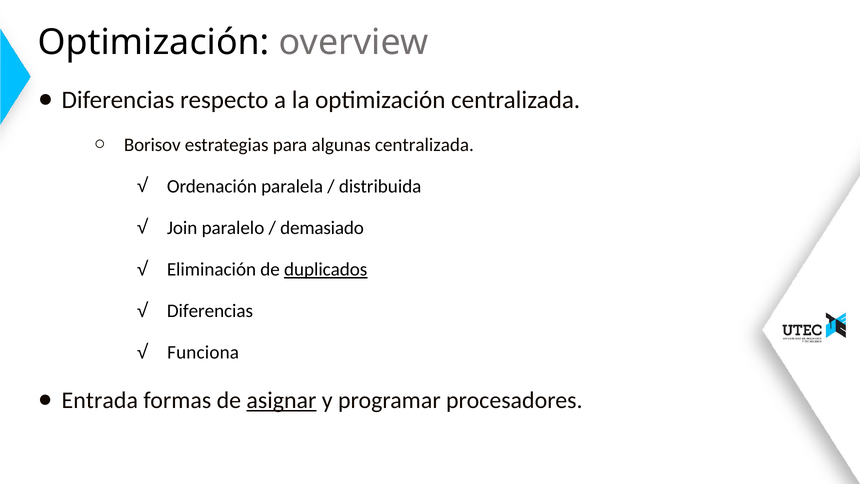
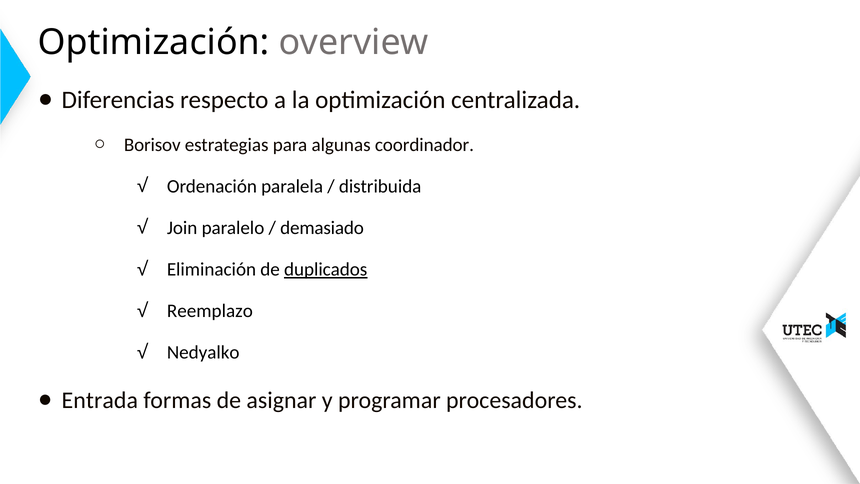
algunas centralizada: centralizada -> coordinador
Diferencias at (210, 311): Diferencias -> Reemplazo
Funciona: Funciona -> Nedyalko
asignar underline: present -> none
